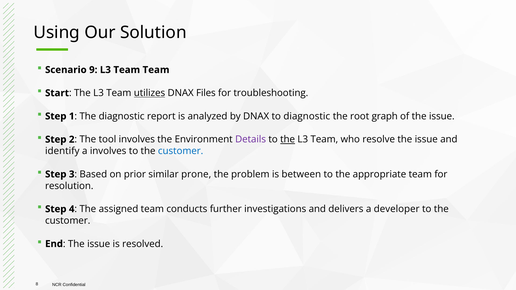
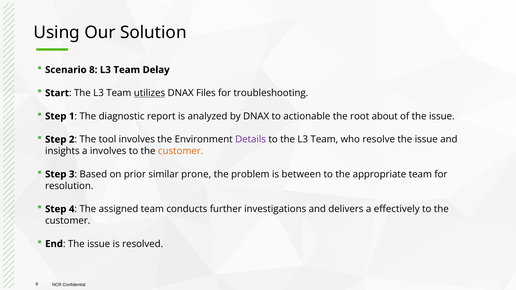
Scenario 9: 9 -> 8
Team Team: Team -> Delay
to diagnostic: diagnostic -> actionable
graph: graph -> about
the at (288, 140) underline: present -> none
identify: identify -> insights
customer at (181, 151) colour: blue -> orange
developer: developer -> effectively
